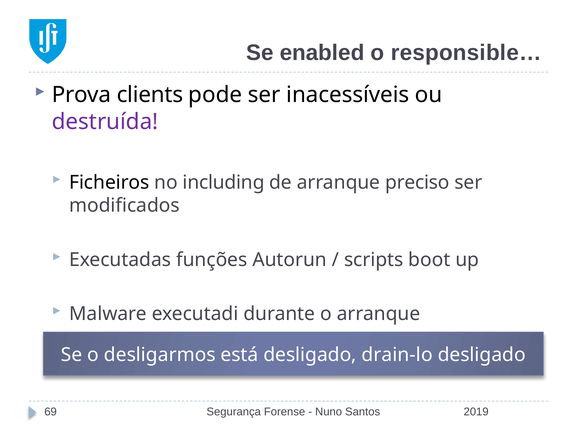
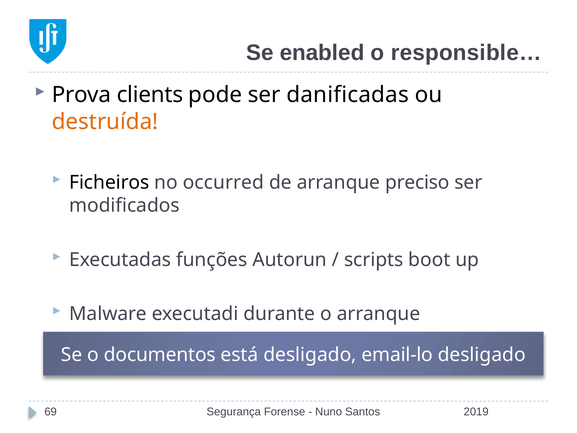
inacessíveis: inacessíveis -> danificadas
destruída colour: purple -> orange
including: including -> occurred
desligarmos: desligarmos -> documentos
drain-lo: drain-lo -> email-lo
